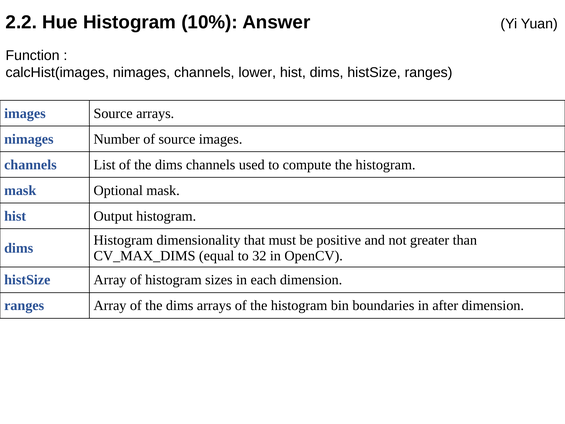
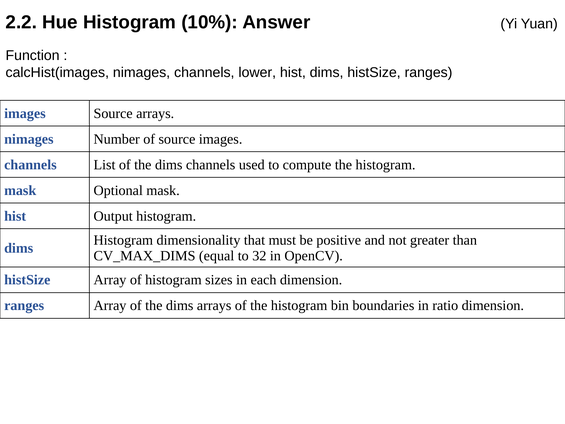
after: after -> ratio
